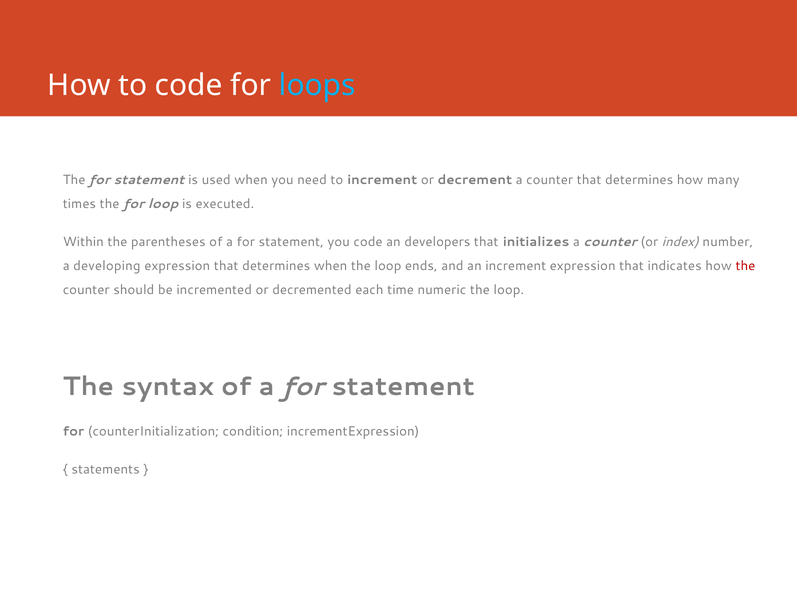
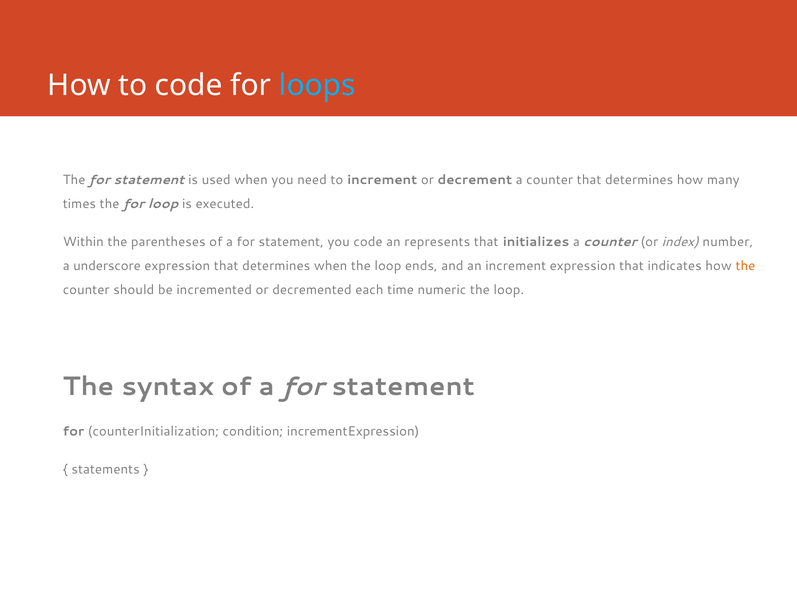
developers: developers -> represents
developing: developing -> underscore
the at (745, 266) colour: red -> orange
